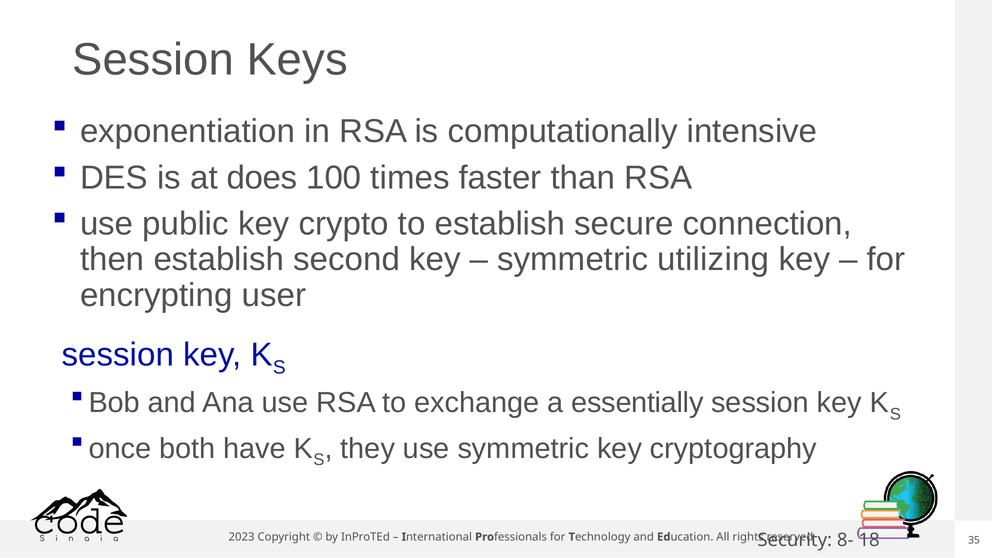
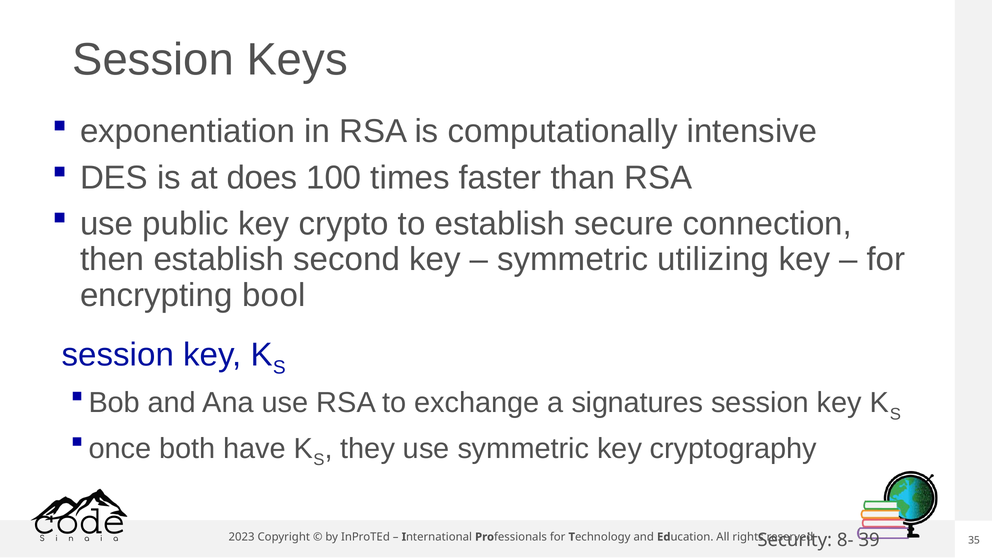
user: user -> bool
essentially: essentially -> signatures
18: 18 -> 39
